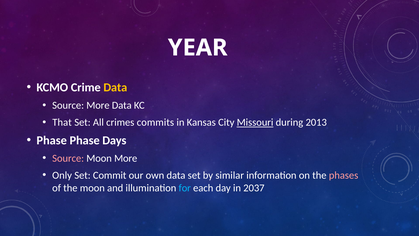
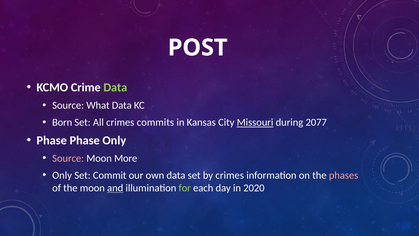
YEAR: YEAR -> POST
Data at (115, 87) colour: yellow -> light green
Source More: More -> What
That: That -> Born
2013: 2013 -> 2077
Phase Days: Days -> Only
by similar: similar -> crimes
and underline: none -> present
for colour: light blue -> light green
2037: 2037 -> 2020
